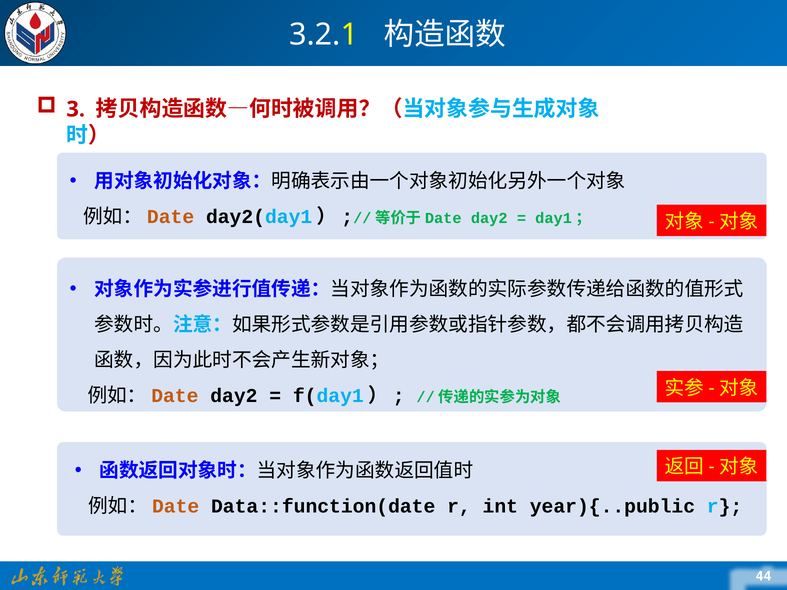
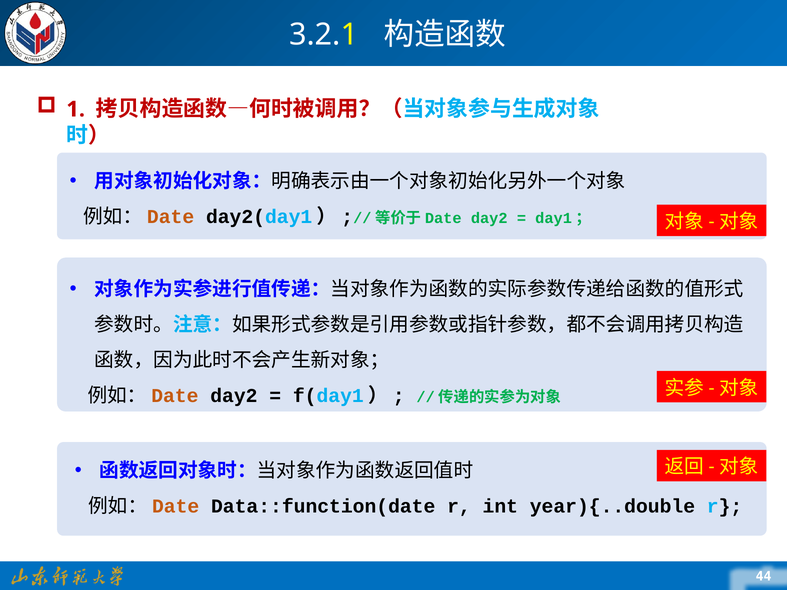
3: 3 -> 1
year){..public: year){..public -> year){..double
